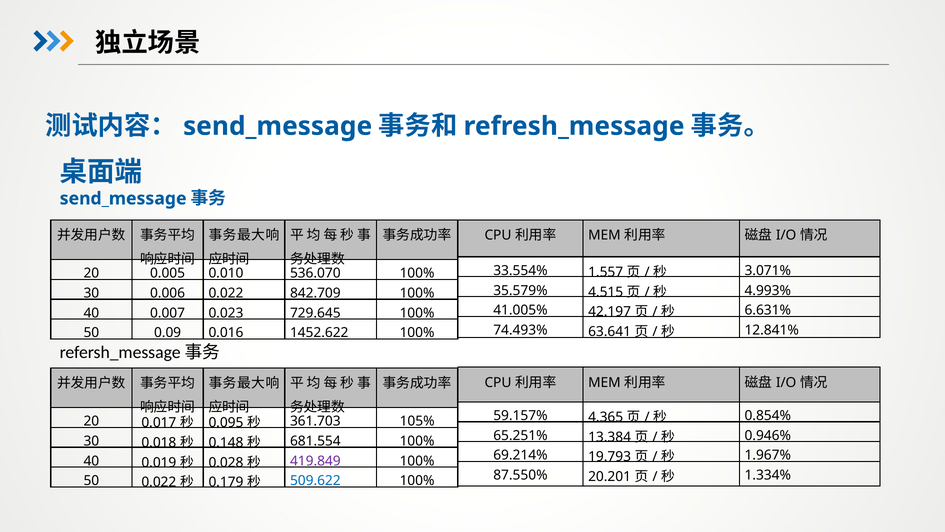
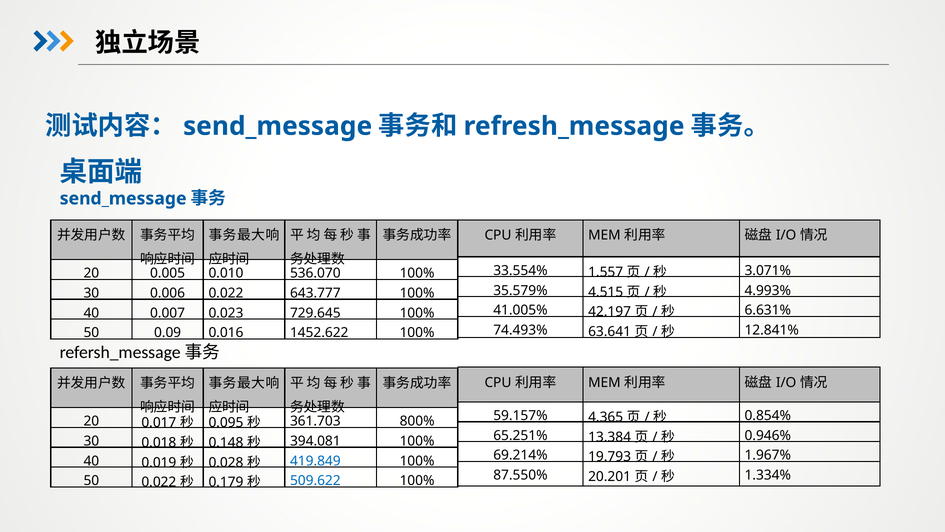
842.709: 842.709 -> 643.777
105%: 105% -> 800%
681.554: 681.554 -> 394.081
419.849 colour: purple -> blue
